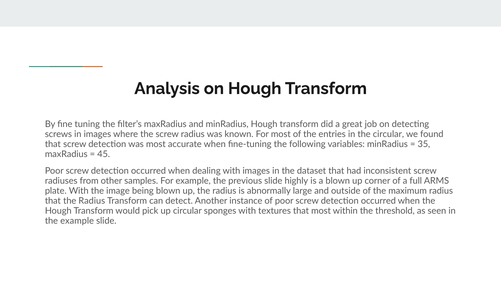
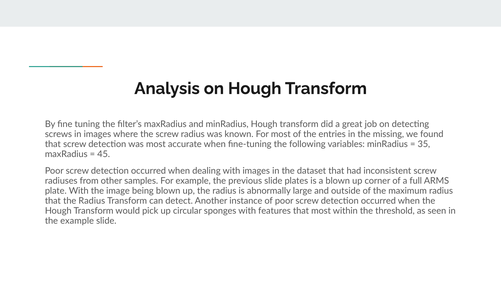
the circular: circular -> missing
highly: highly -> plates
textures: textures -> features
